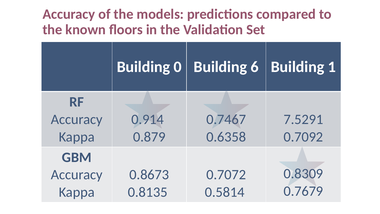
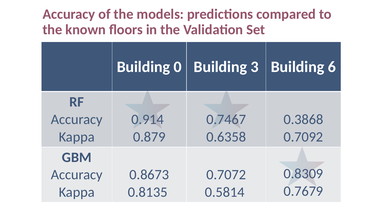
6: 6 -> 3
1: 1 -> 6
7.5291: 7.5291 -> 0.3868
